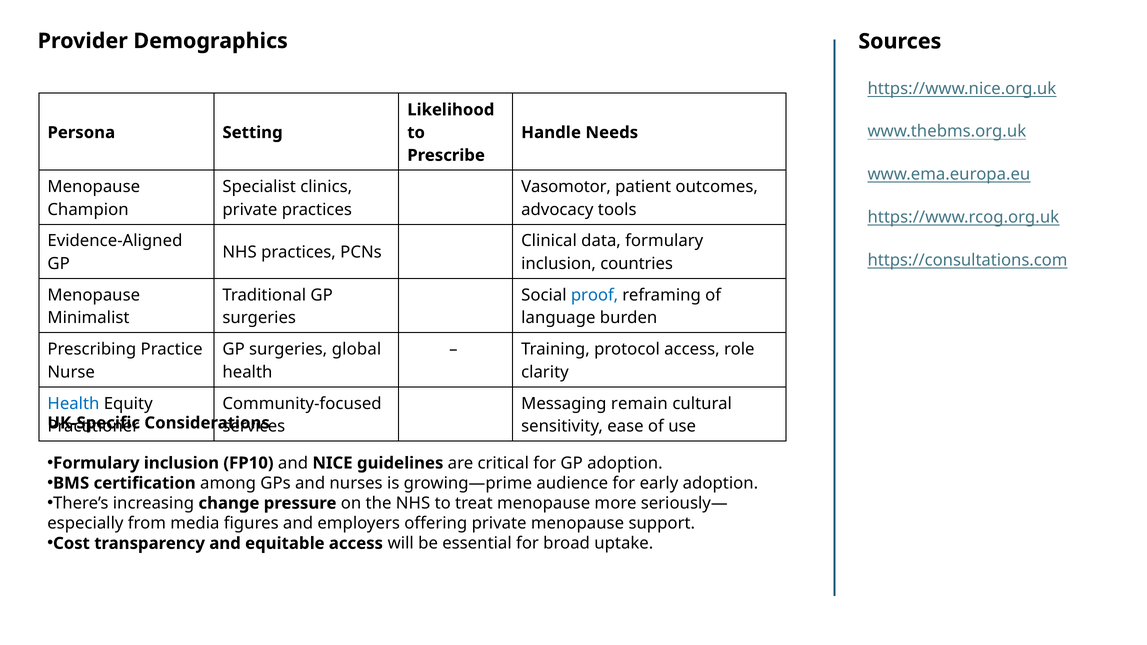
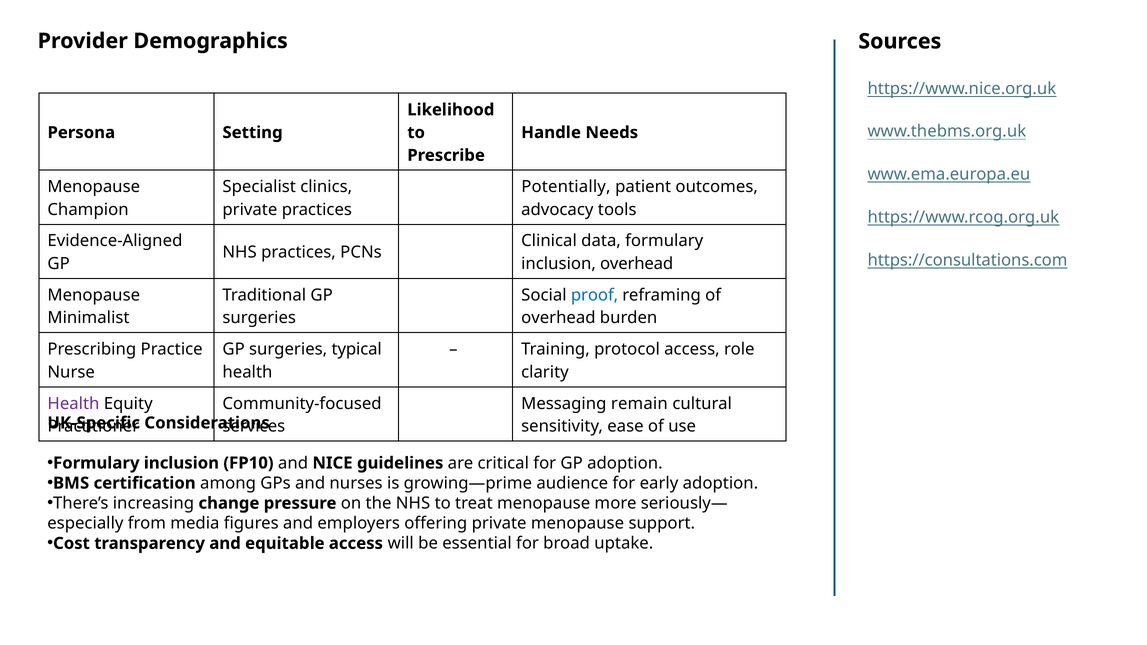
Vasomotor: Vasomotor -> Potentially
inclusion countries: countries -> overhead
language at (558, 318): language -> overhead
global: global -> typical
Health at (73, 404) colour: blue -> purple
